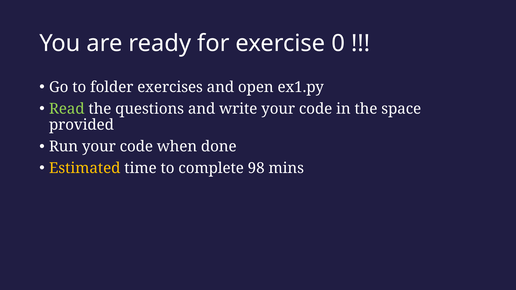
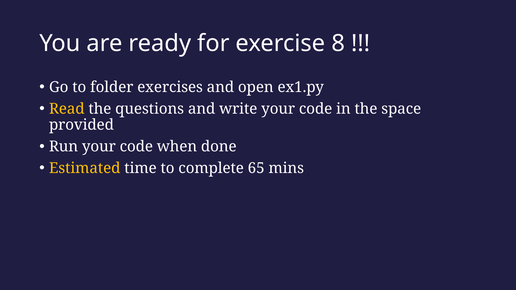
0: 0 -> 8
Read colour: light green -> yellow
98: 98 -> 65
